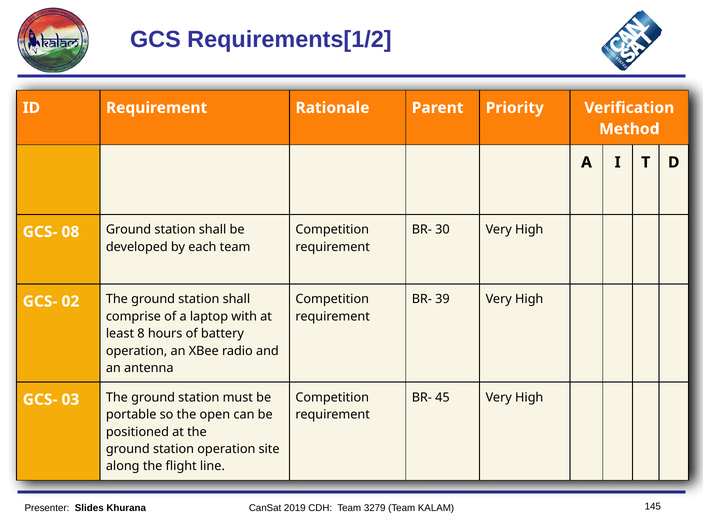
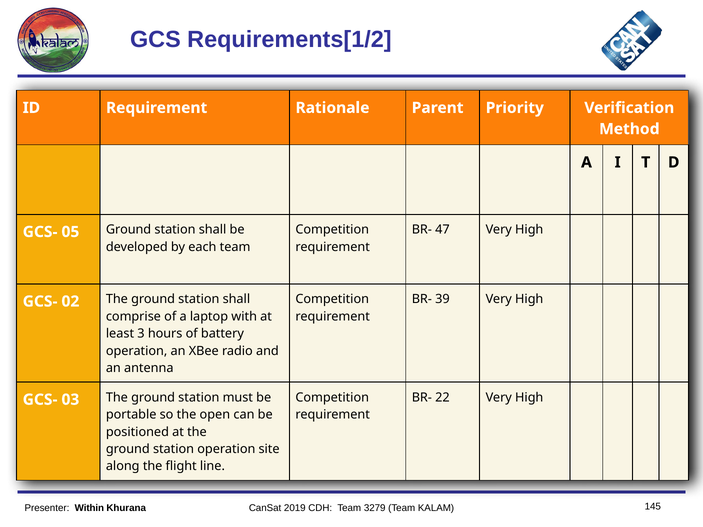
30: 30 -> 47
08: 08 -> 05
8: 8 -> 3
45: 45 -> 22
Slides: Slides -> Within
